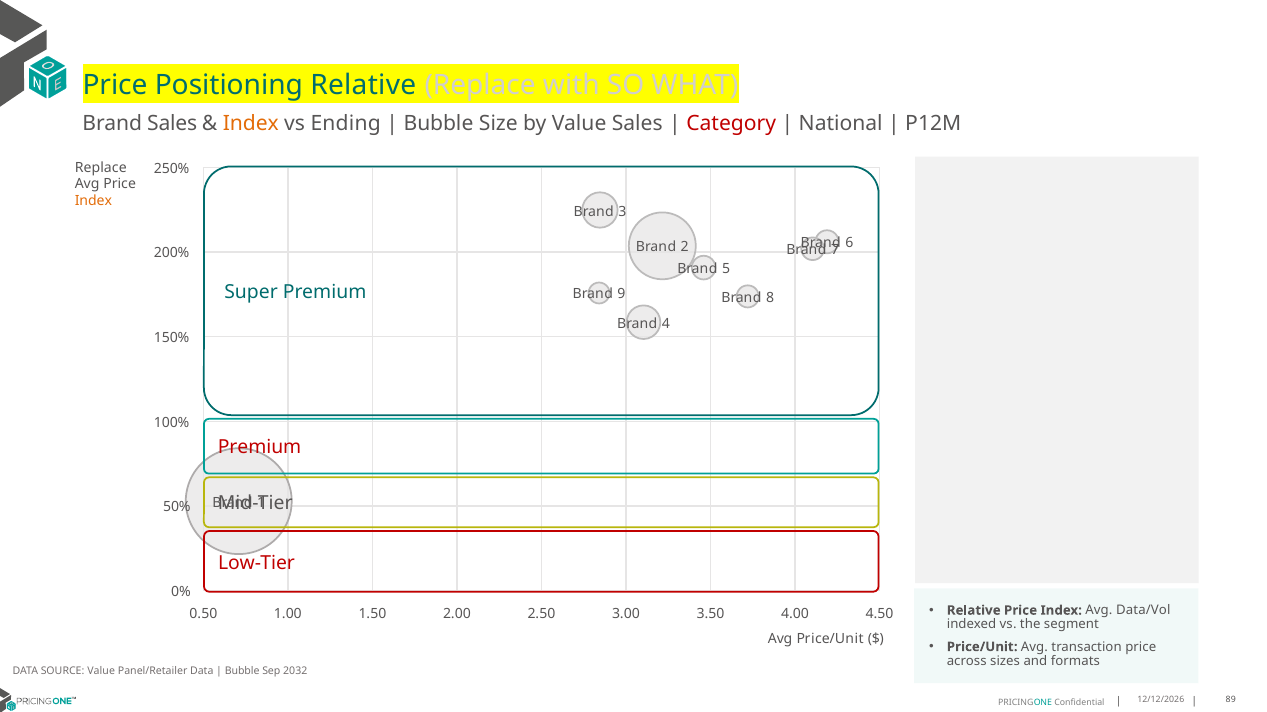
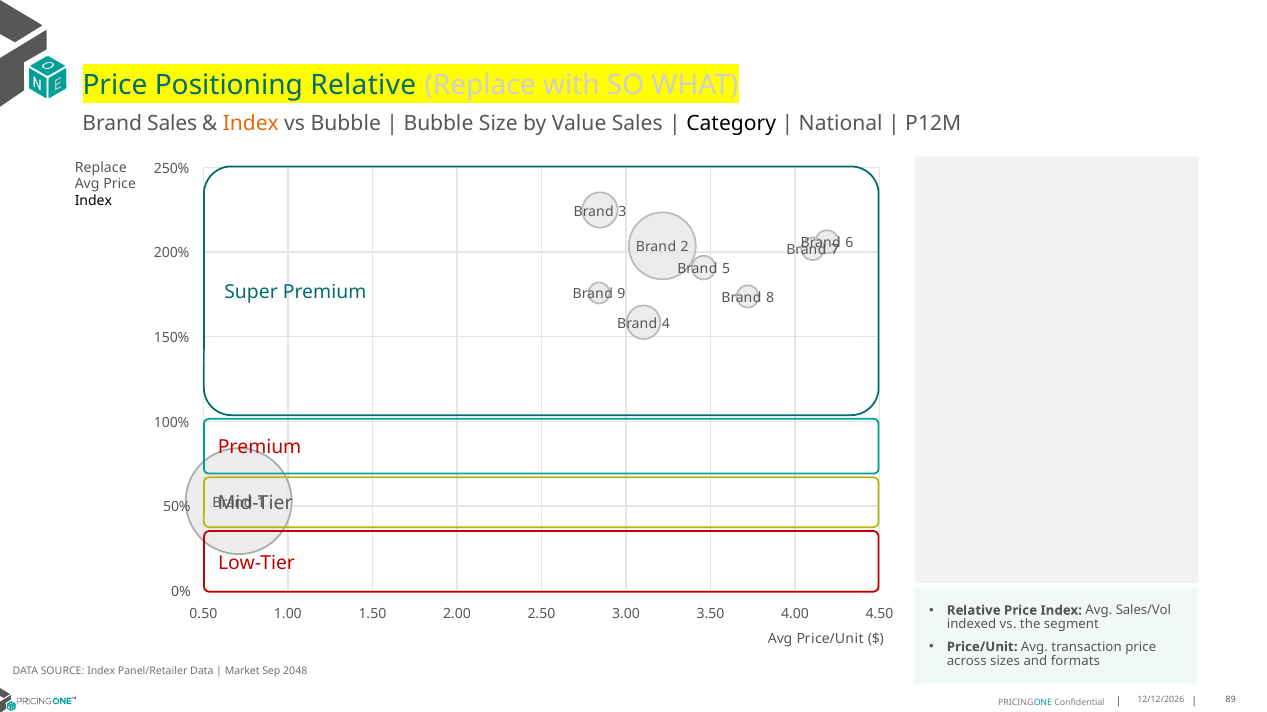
vs Ending: Ending -> Bubble
Category colour: red -> black
Index at (93, 201) colour: orange -> black
Data/Vol: Data/Vol -> Sales/Vol
SOURCE Value: Value -> Index
Bubble at (242, 671): Bubble -> Market
2032: 2032 -> 2048
